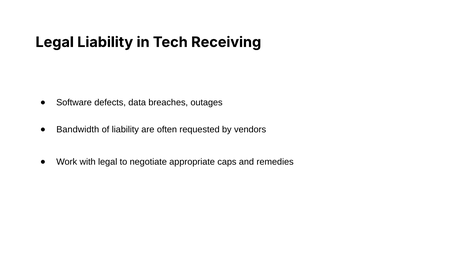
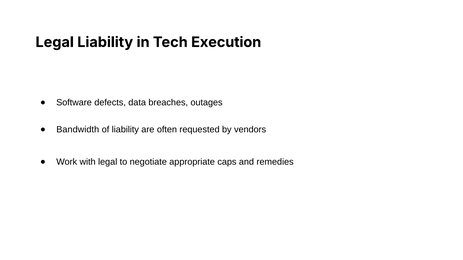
Receiving: Receiving -> Execution
